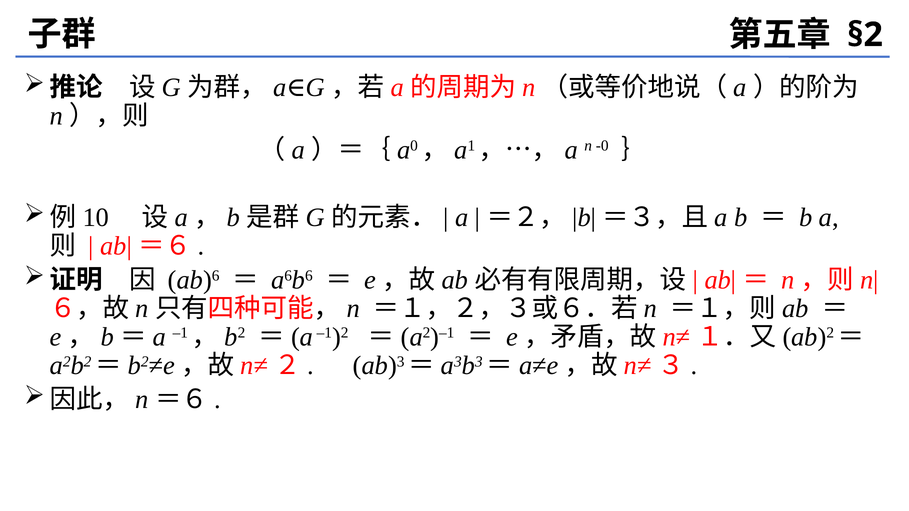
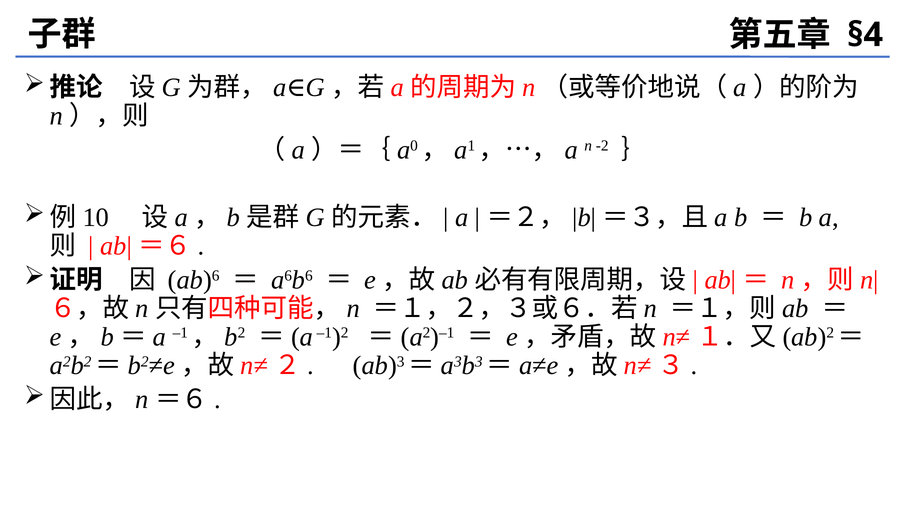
§2: §2 -> §4
-0: -0 -> -2
